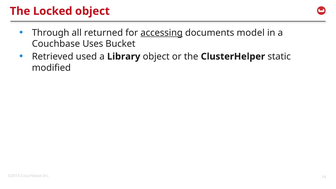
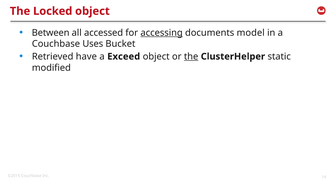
Through: Through -> Between
returned: returned -> accessed
used: used -> have
Library: Library -> Exceed
the at (191, 56) underline: none -> present
